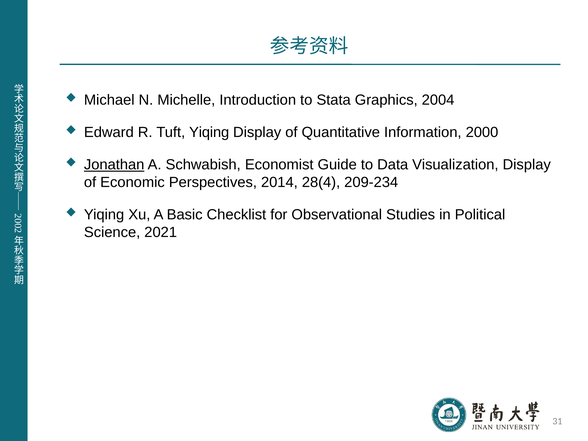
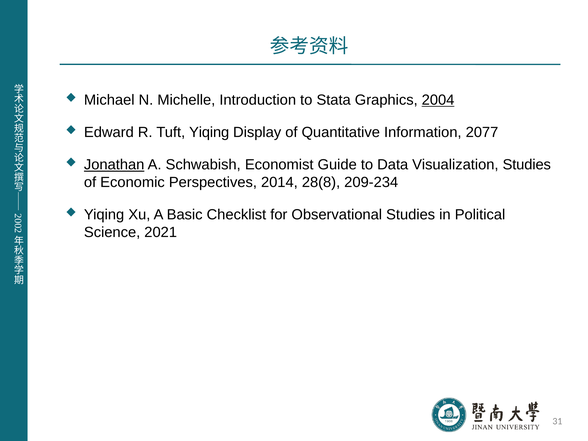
2004 underline: none -> present
2000: 2000 -> 2077
Visualization Display: Display -> Studies
28(4: 28(4 -> 28(8
